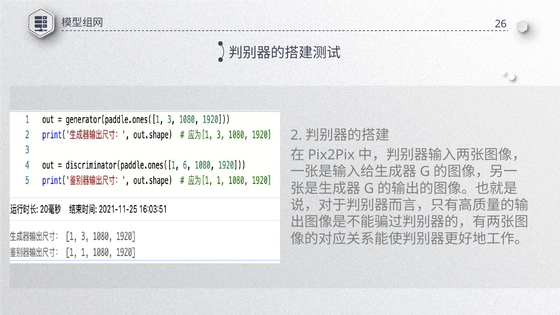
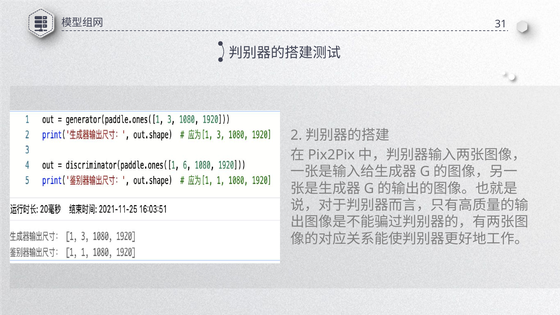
26: 26 -> 31
